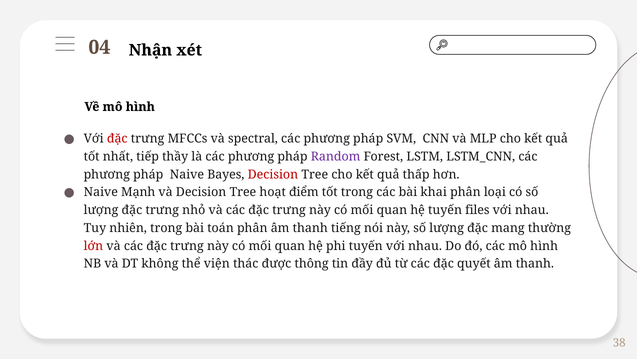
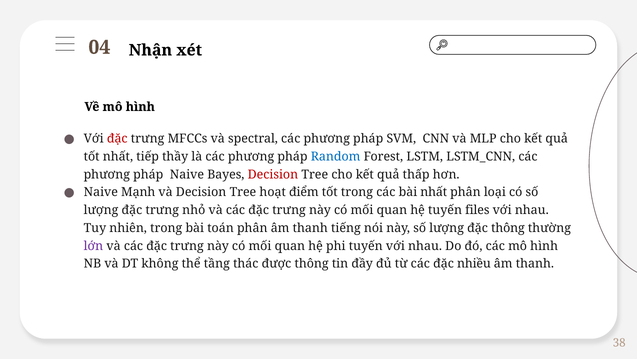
Random colour: purple -> blue
bài khai: khai -> nhất
đặc mang: mang -> thông
lớn colour: red -> purple
viện: viện -> tầng
quyết: quyết -> nhiều
